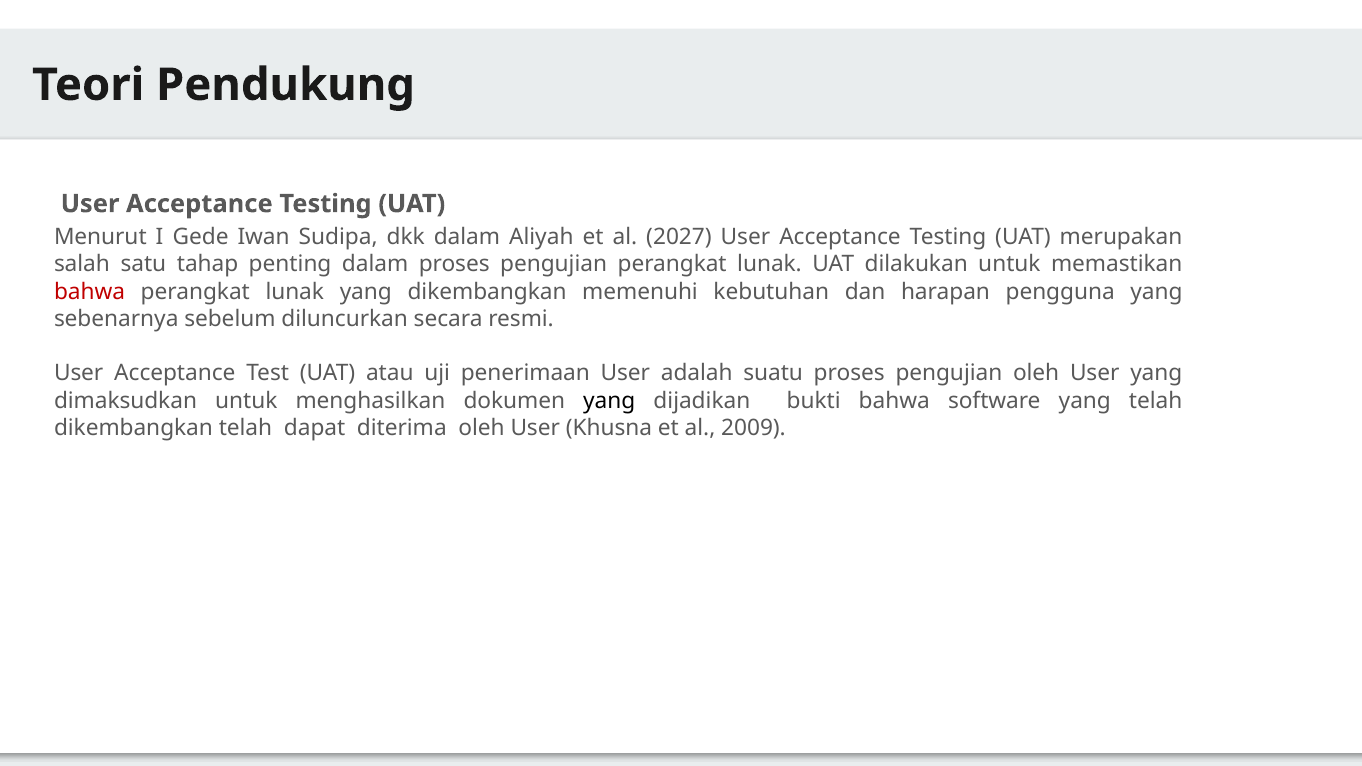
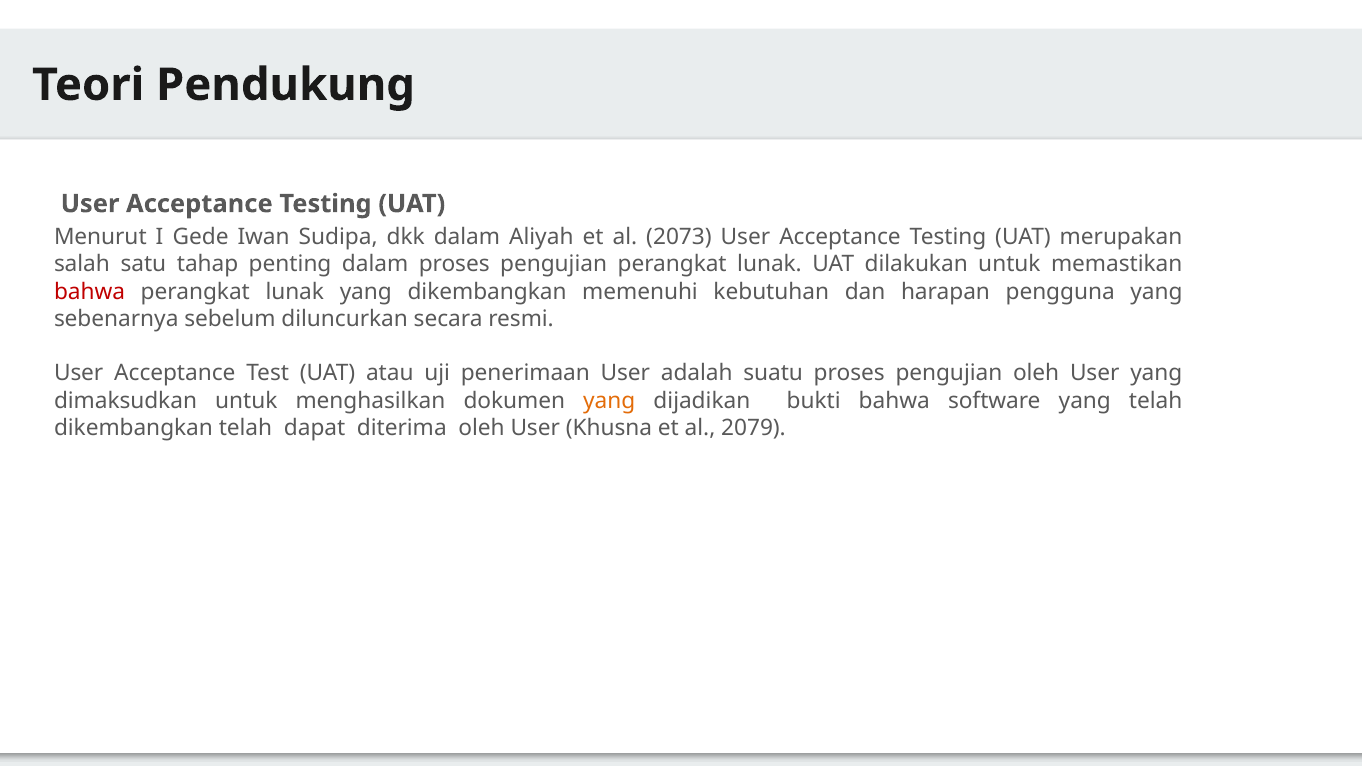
2027: 2027 -> 2073
yang at (609, 401) colour: black -> orange
2009: 2009 -> 2079
